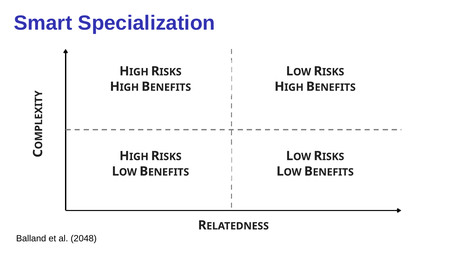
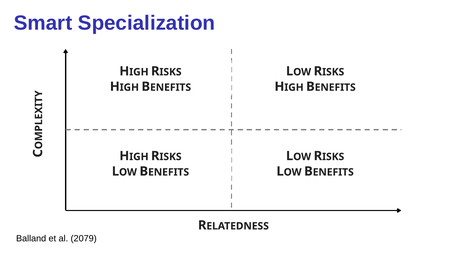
2048: 2048 -> 2079
